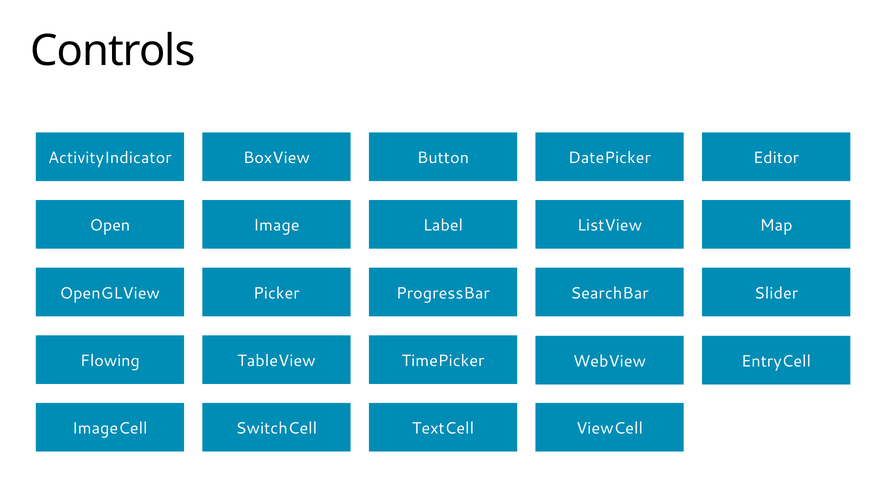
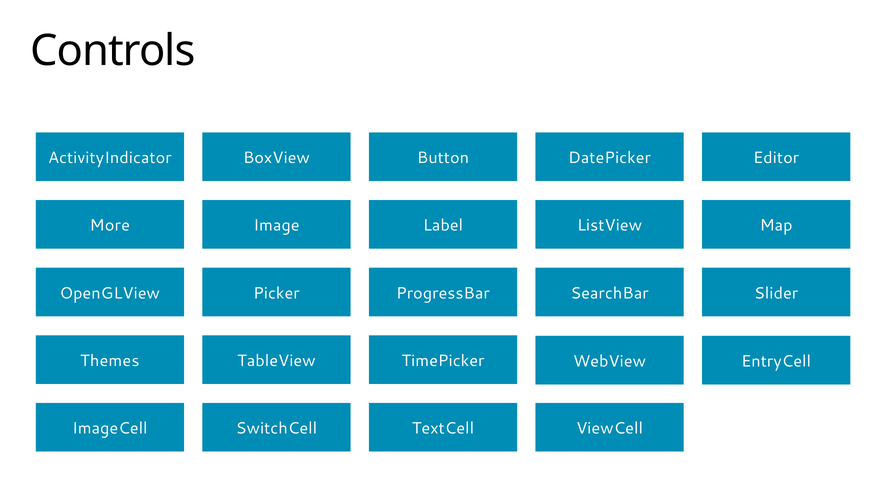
Open: Open -> More
Flowing: Flowing -> Themes
